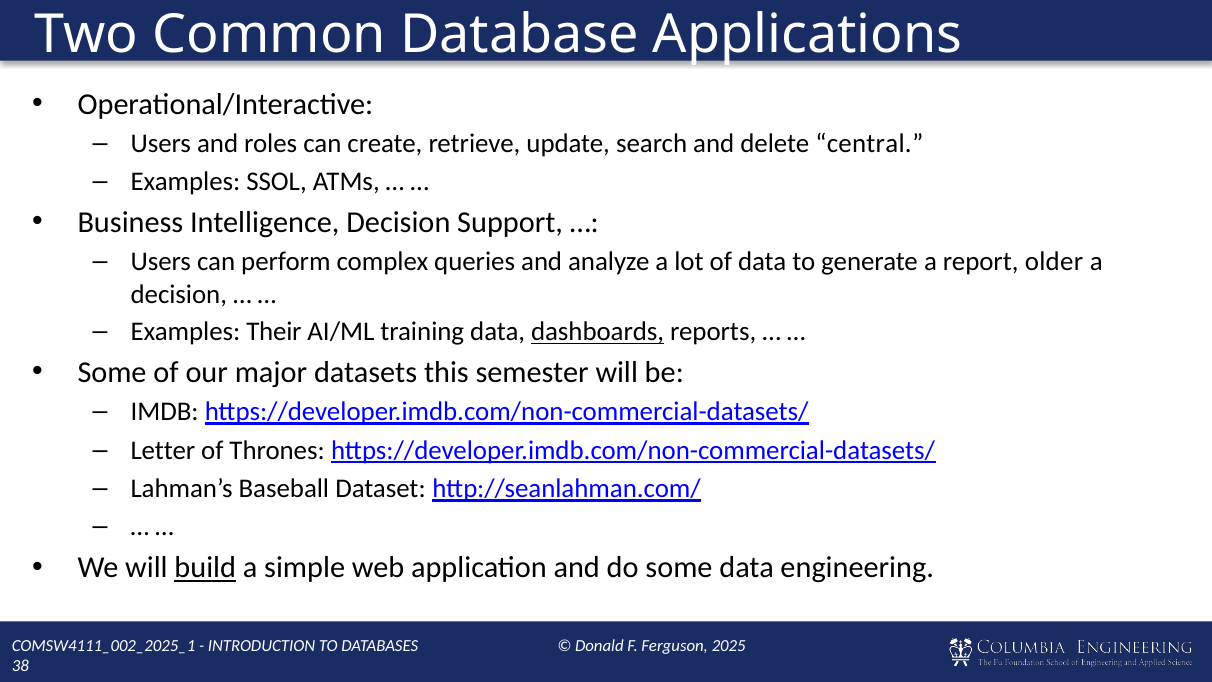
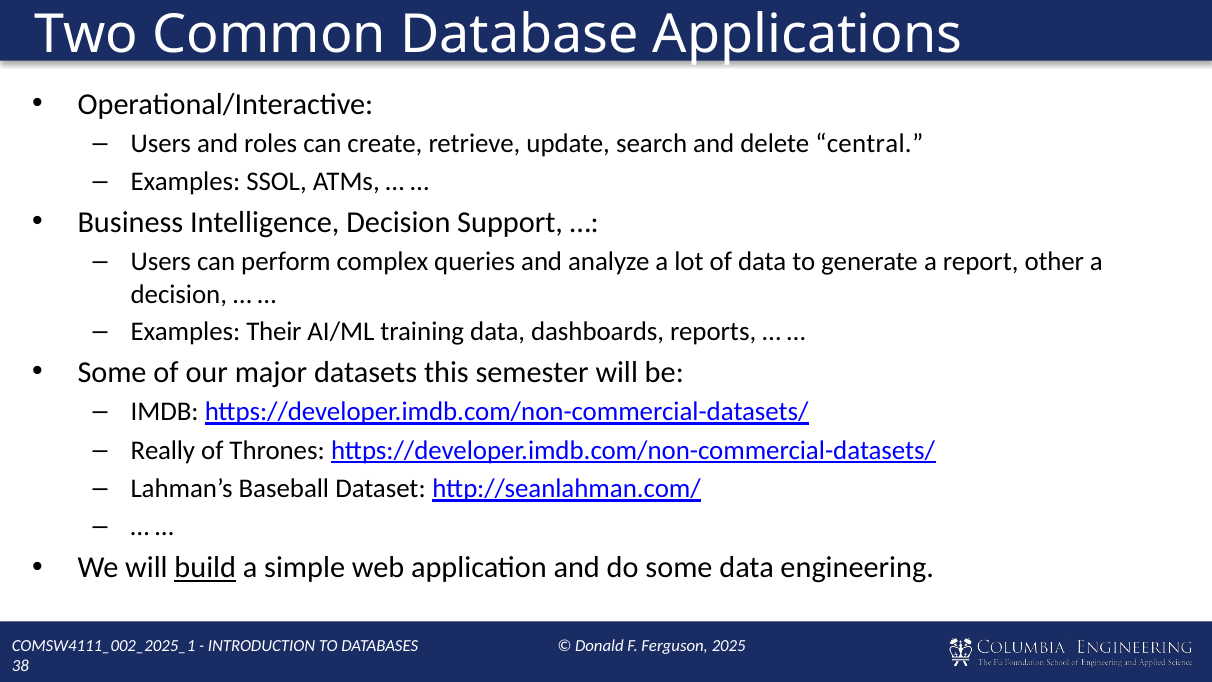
older: older -> other
dashboards underline: present -> none
Letter: Letter -> Really
